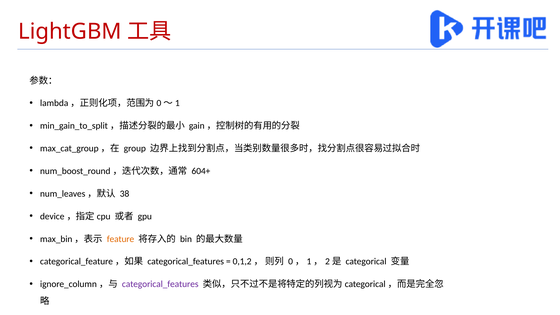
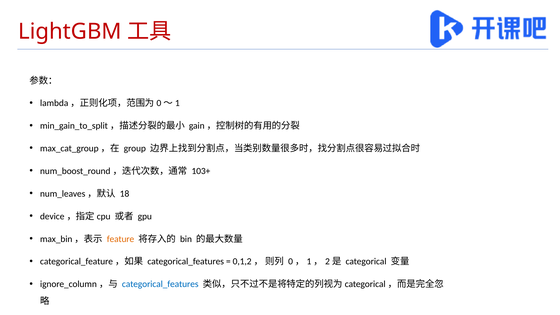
604+: 604+ -> 103+
38: 38 -> 18
categorical_features at (160, 284) colour: purple -> blue
